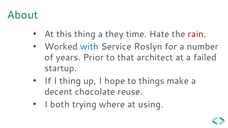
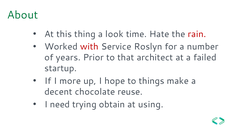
they: they -> look
with colour: blue -> red
I thing: thing -> more
both: both -> need
where: where -> obtain
